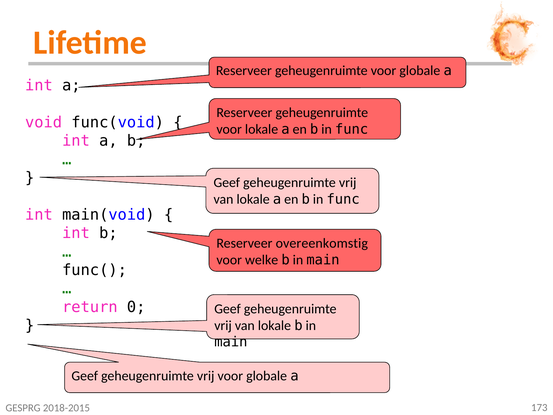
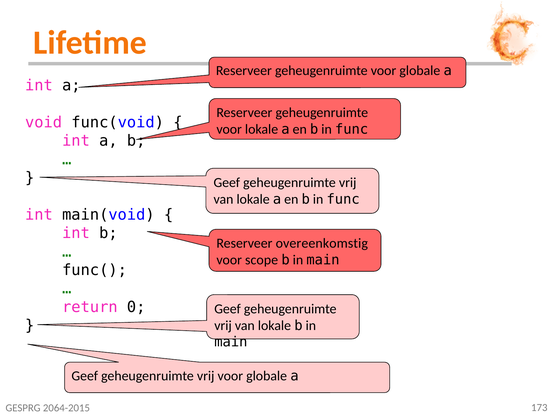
welke: welke -> scope
2018-2015: 2018-2015 -> 2064-2015
